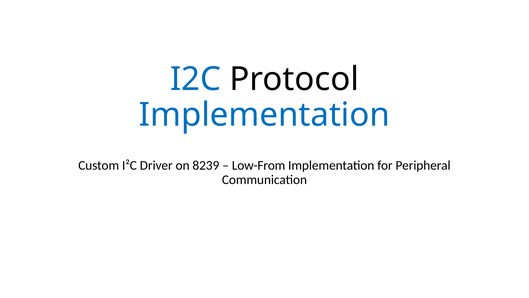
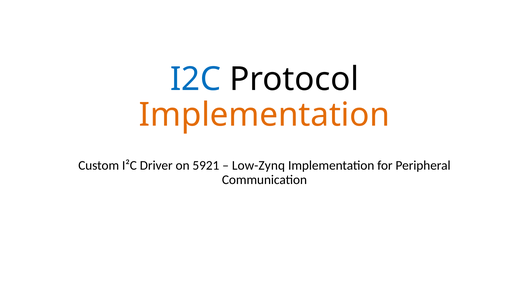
Implementation at (264, 115) colour: blue -> orange
8239: 8239 -> 5921
Low-From: Low-From -> Low-Zynq
